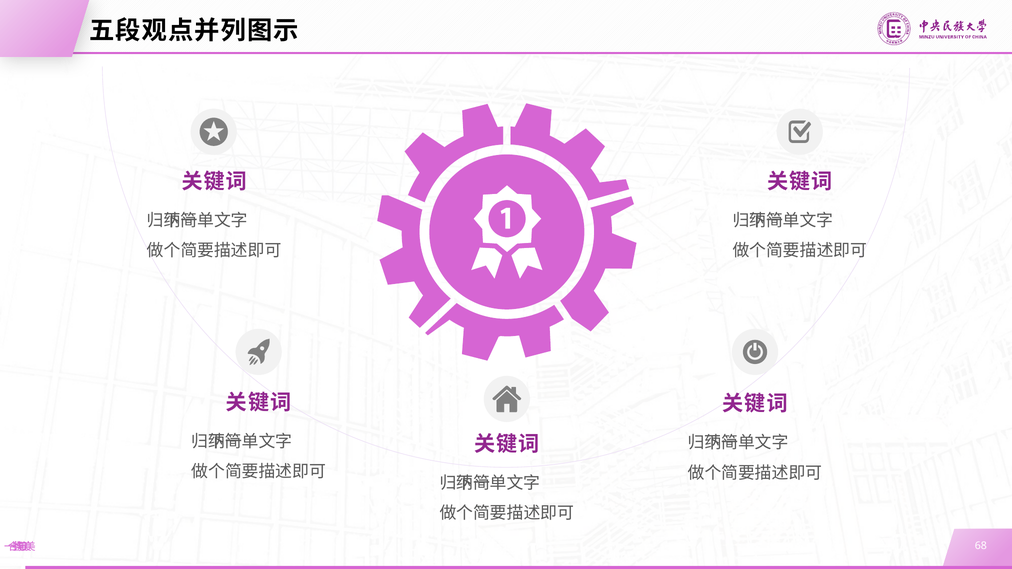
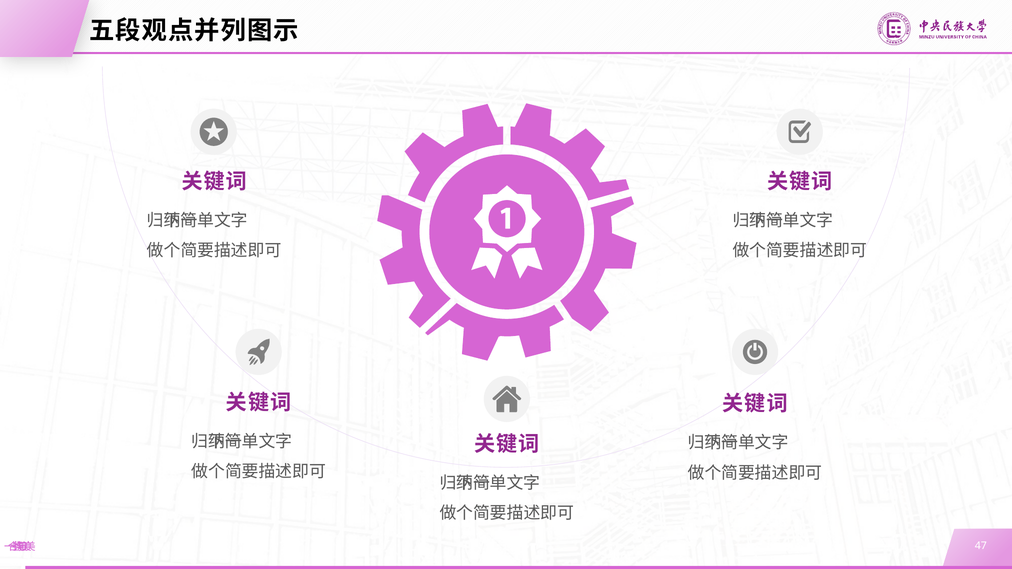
68: 68 -> 47
